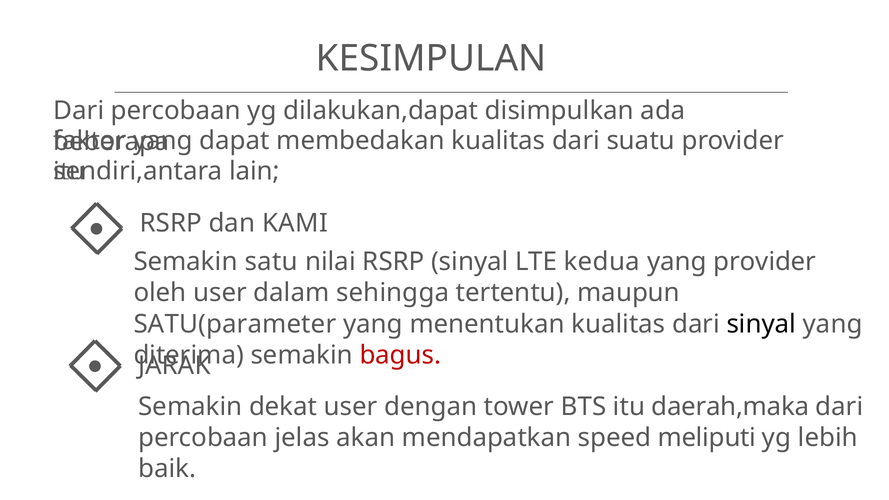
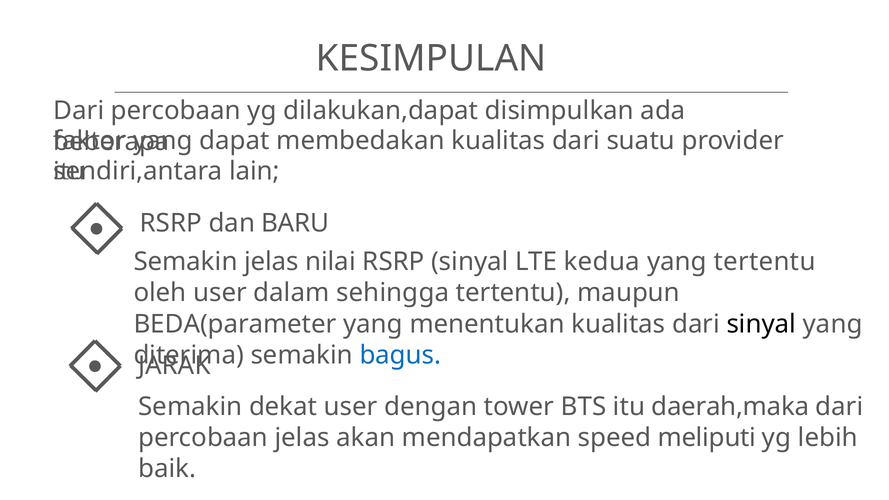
KAMI: KAMI -> BARU
Semakin satu: satu -> jelas
yang provider: provider -> tertentu
SATU(parameter: SATU(parameter -> BEDA(parameter
bagus colour: red -> blue
